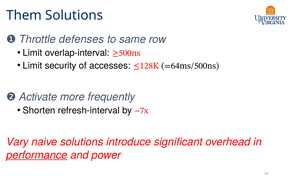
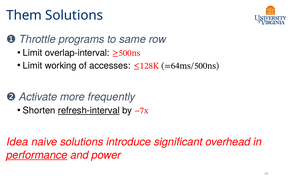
defenses: defenses -> programs
security: security -> working
refresh-interval underline: none -> present
Vary: Vary -> Idea
